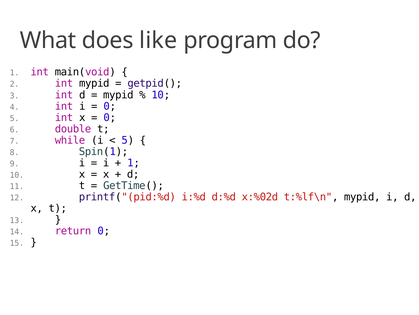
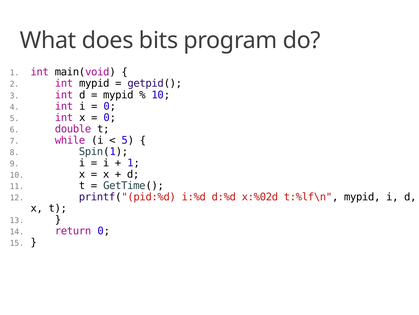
like: like -> bits
